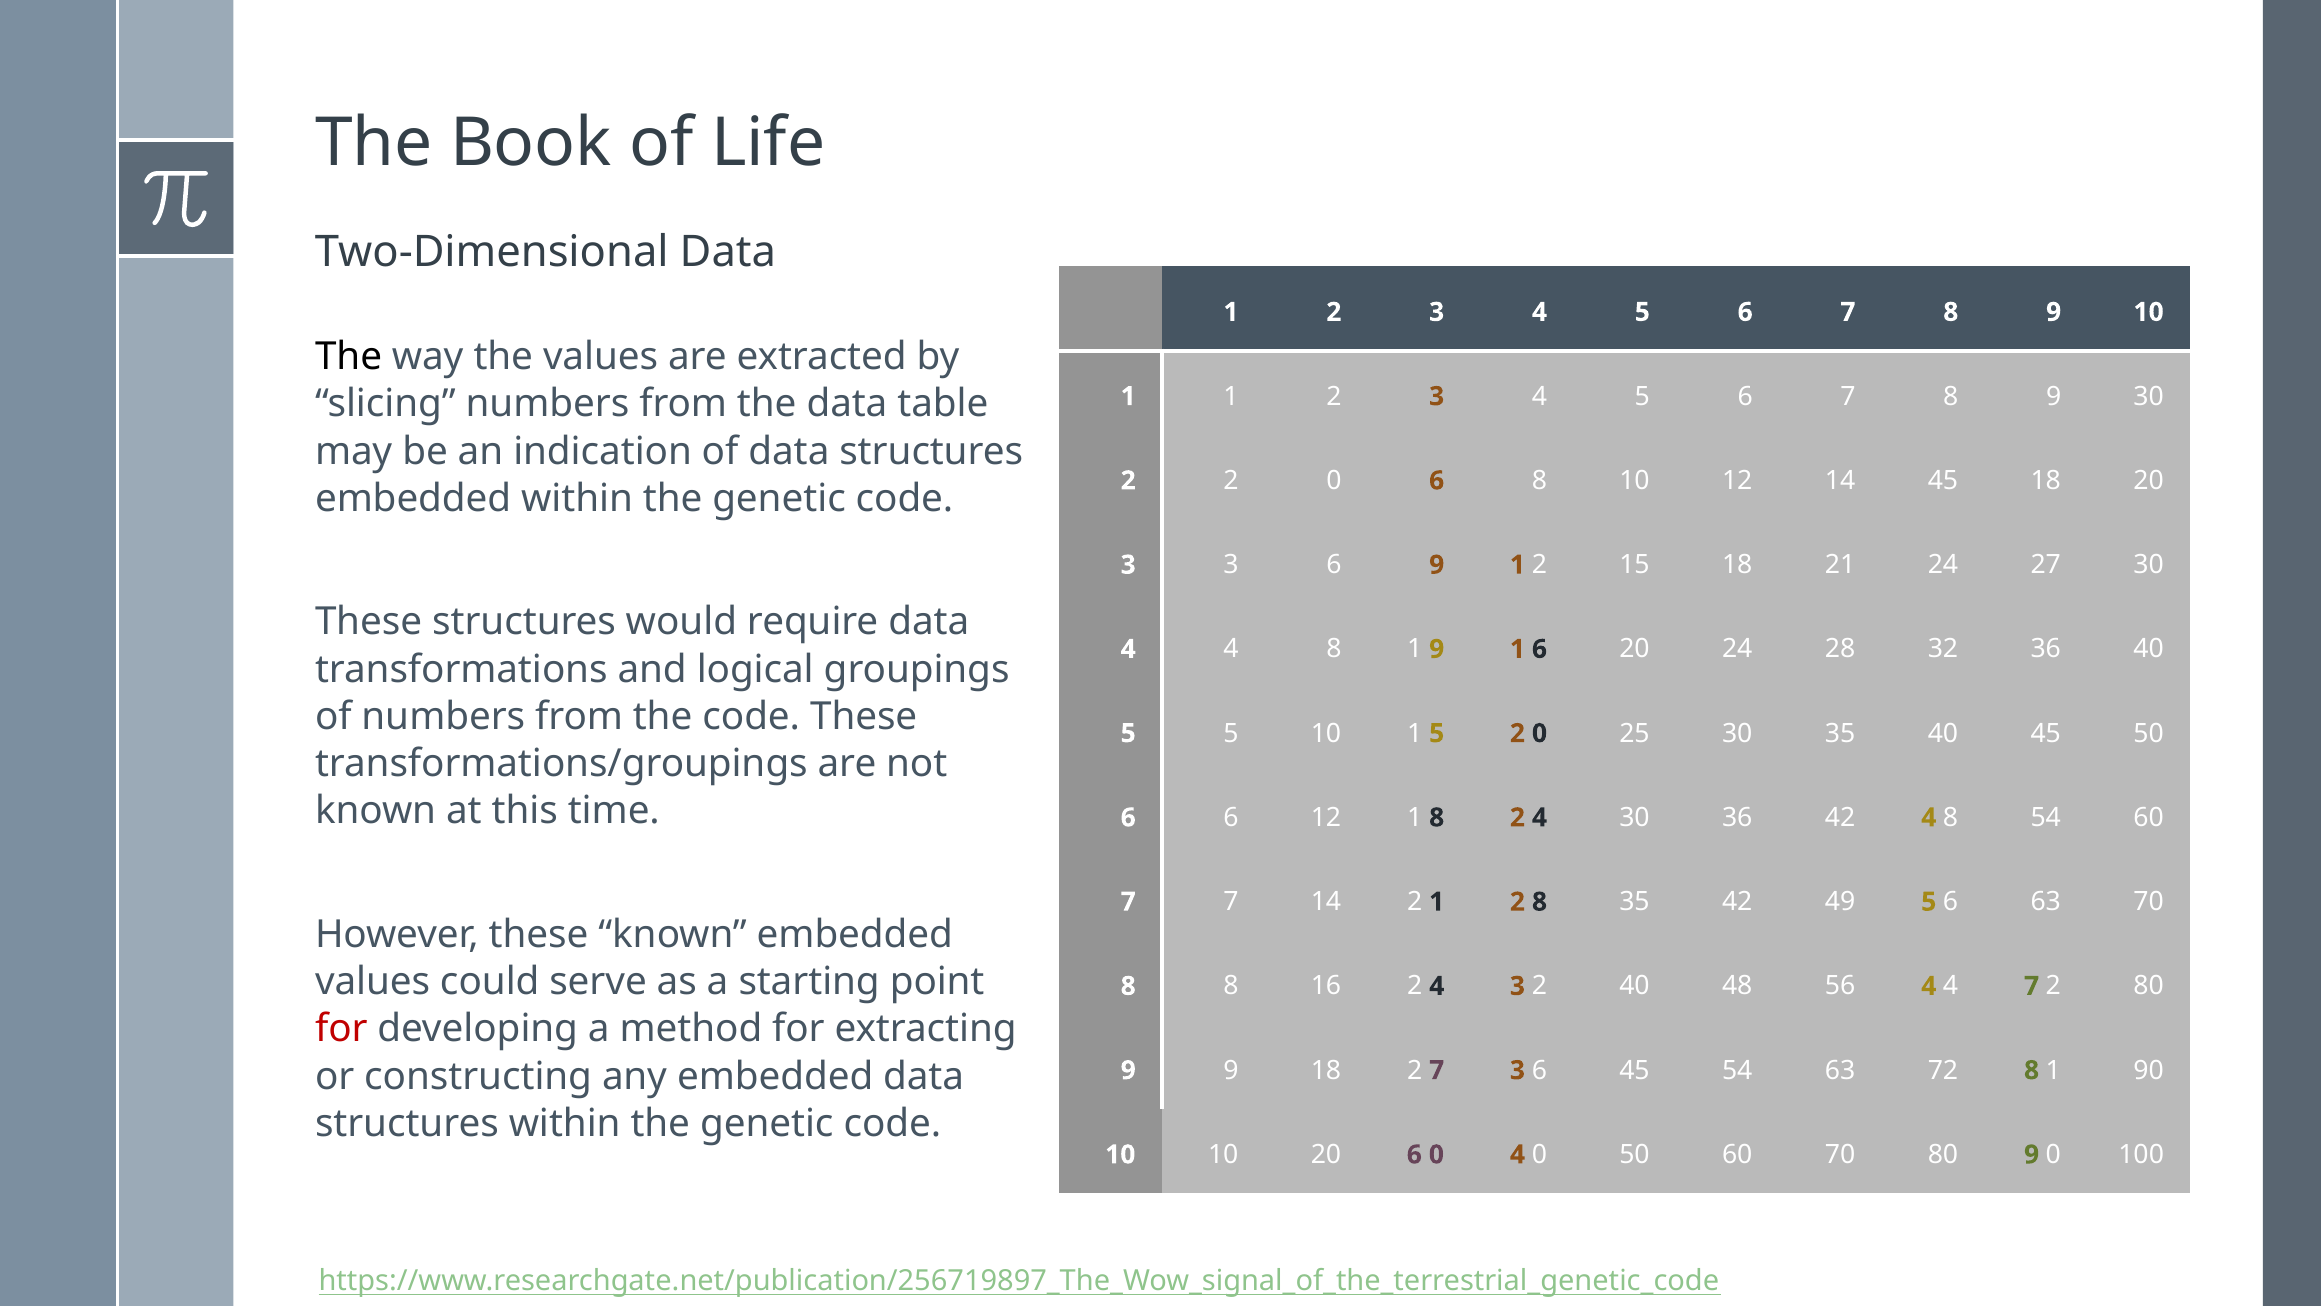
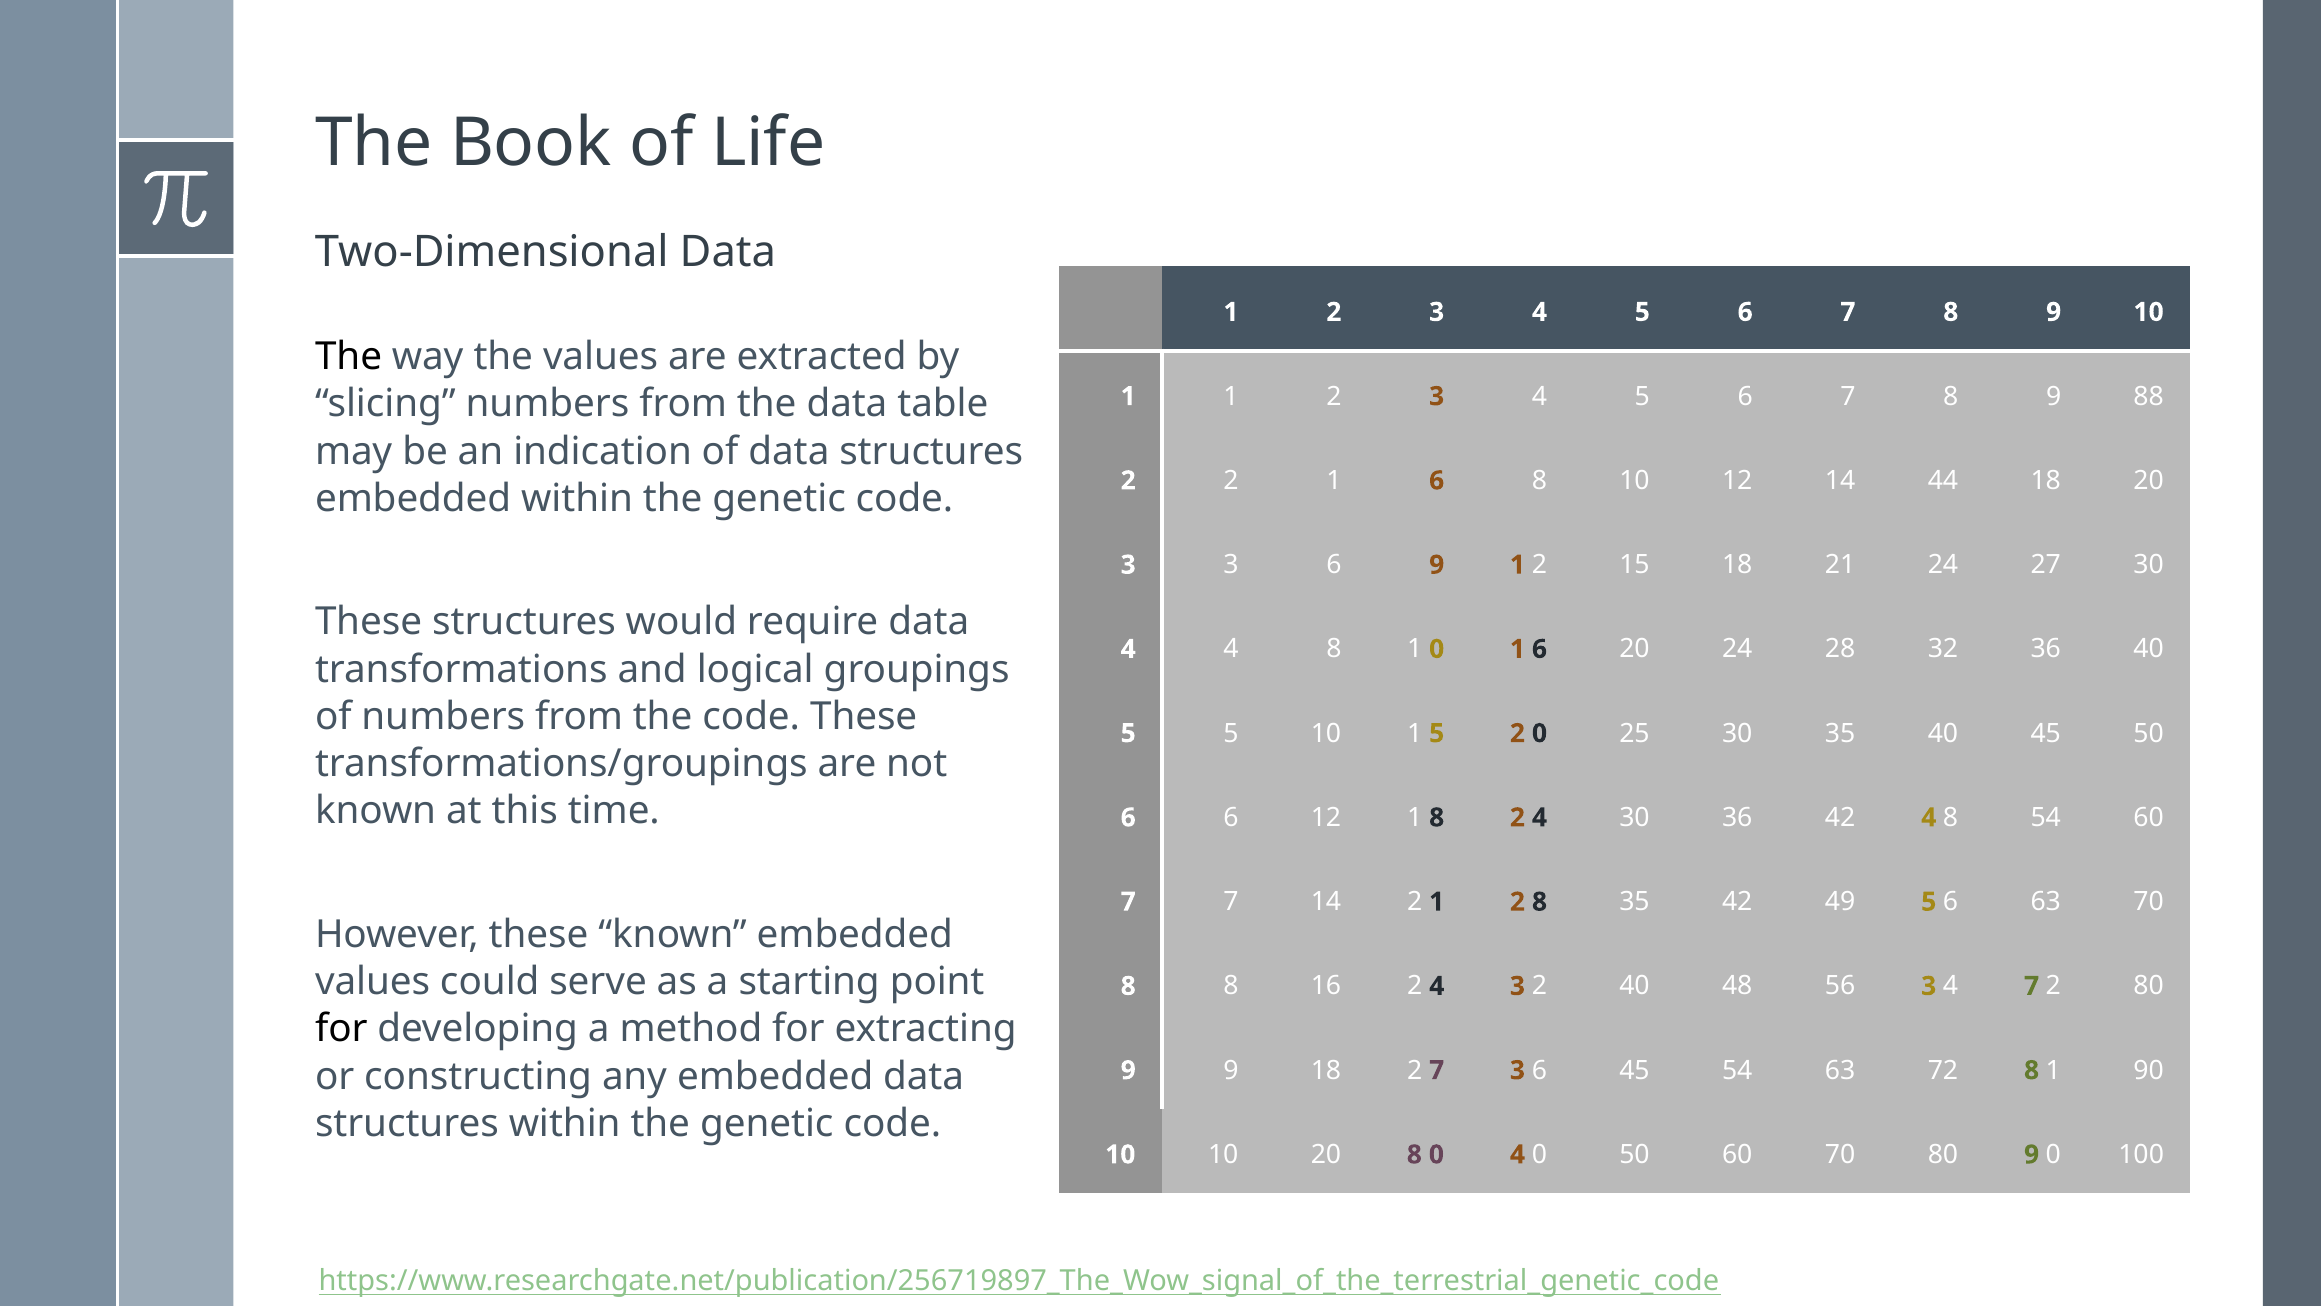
9 30: 30 -> 88
2 2 0: 0 -> 1
14 45: 45 -> 44
1 9: 9 -> 0
56 4: 4 -> 3
for at (341, 1029) colour: red -> black
20 6: 6 -> 8
